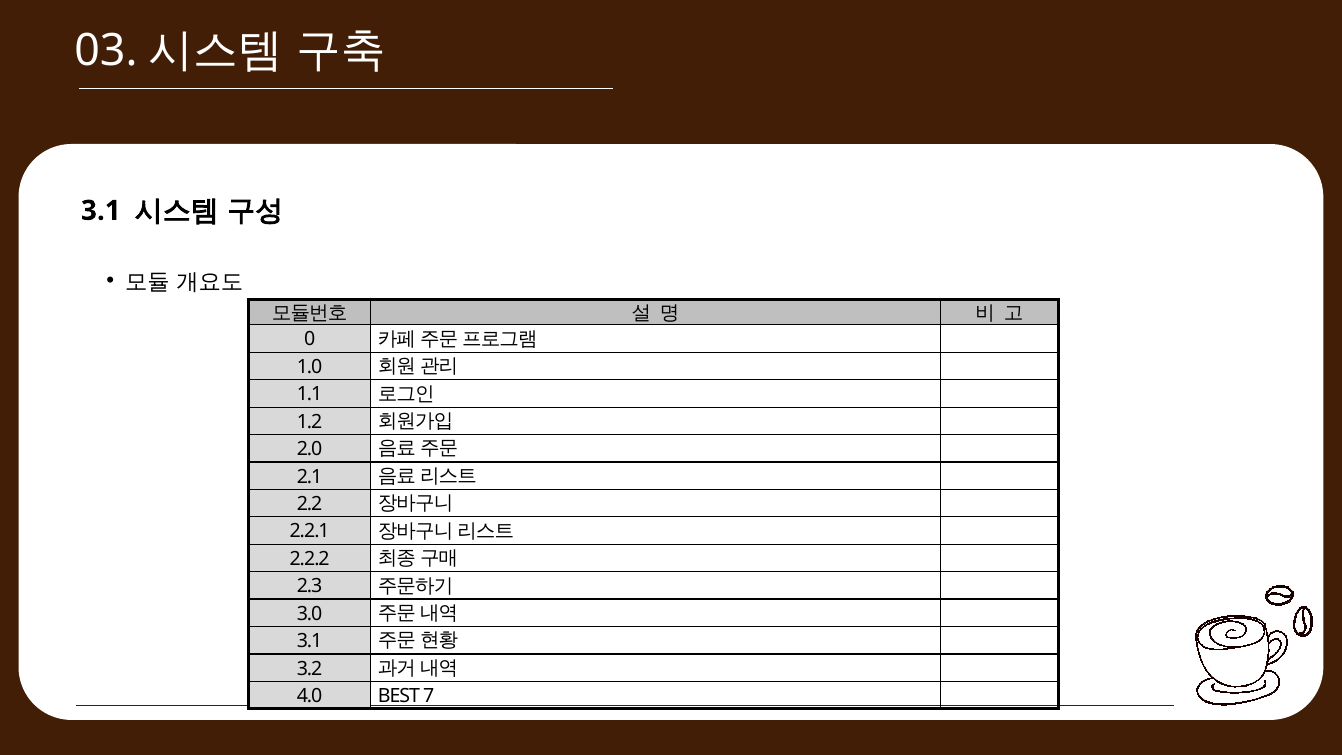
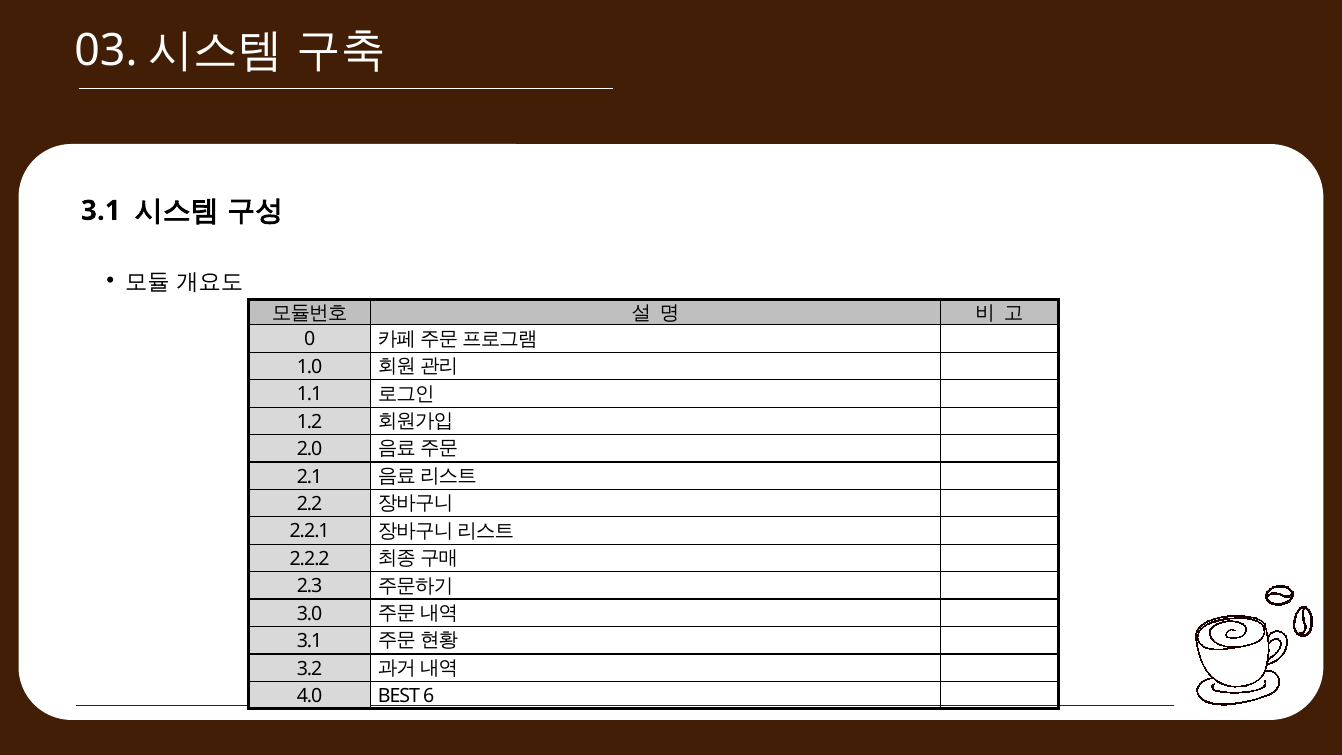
7: 7 -> 6
